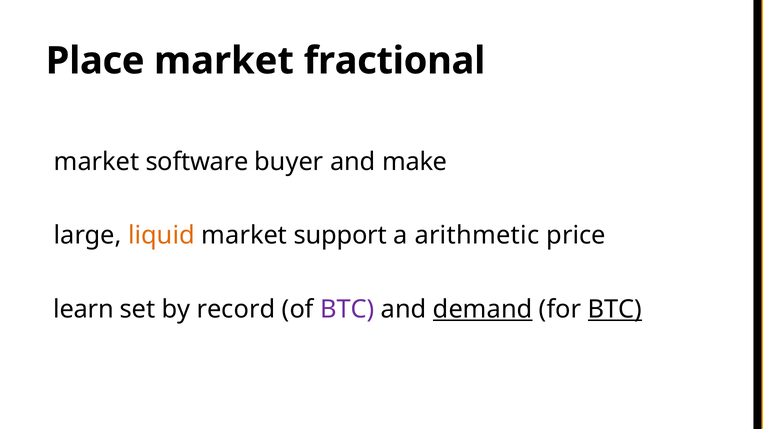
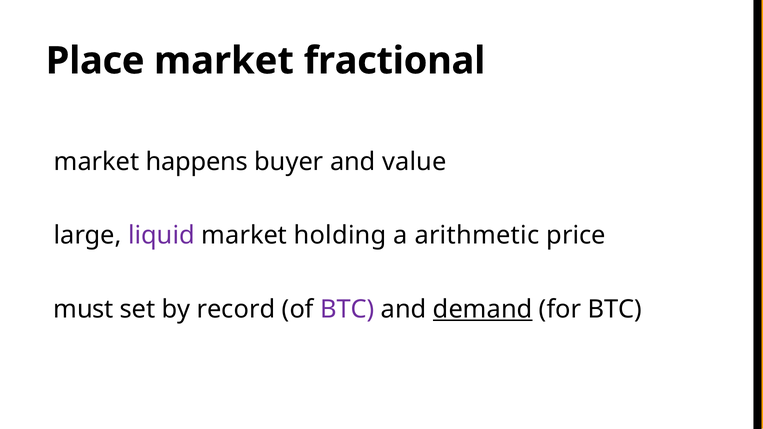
software: software -> happens
make: make -> value
liquid colour: orange -> purple
support: support -> holding
learn: learn -> must
BTC at (615, 309) underline: present -> none
